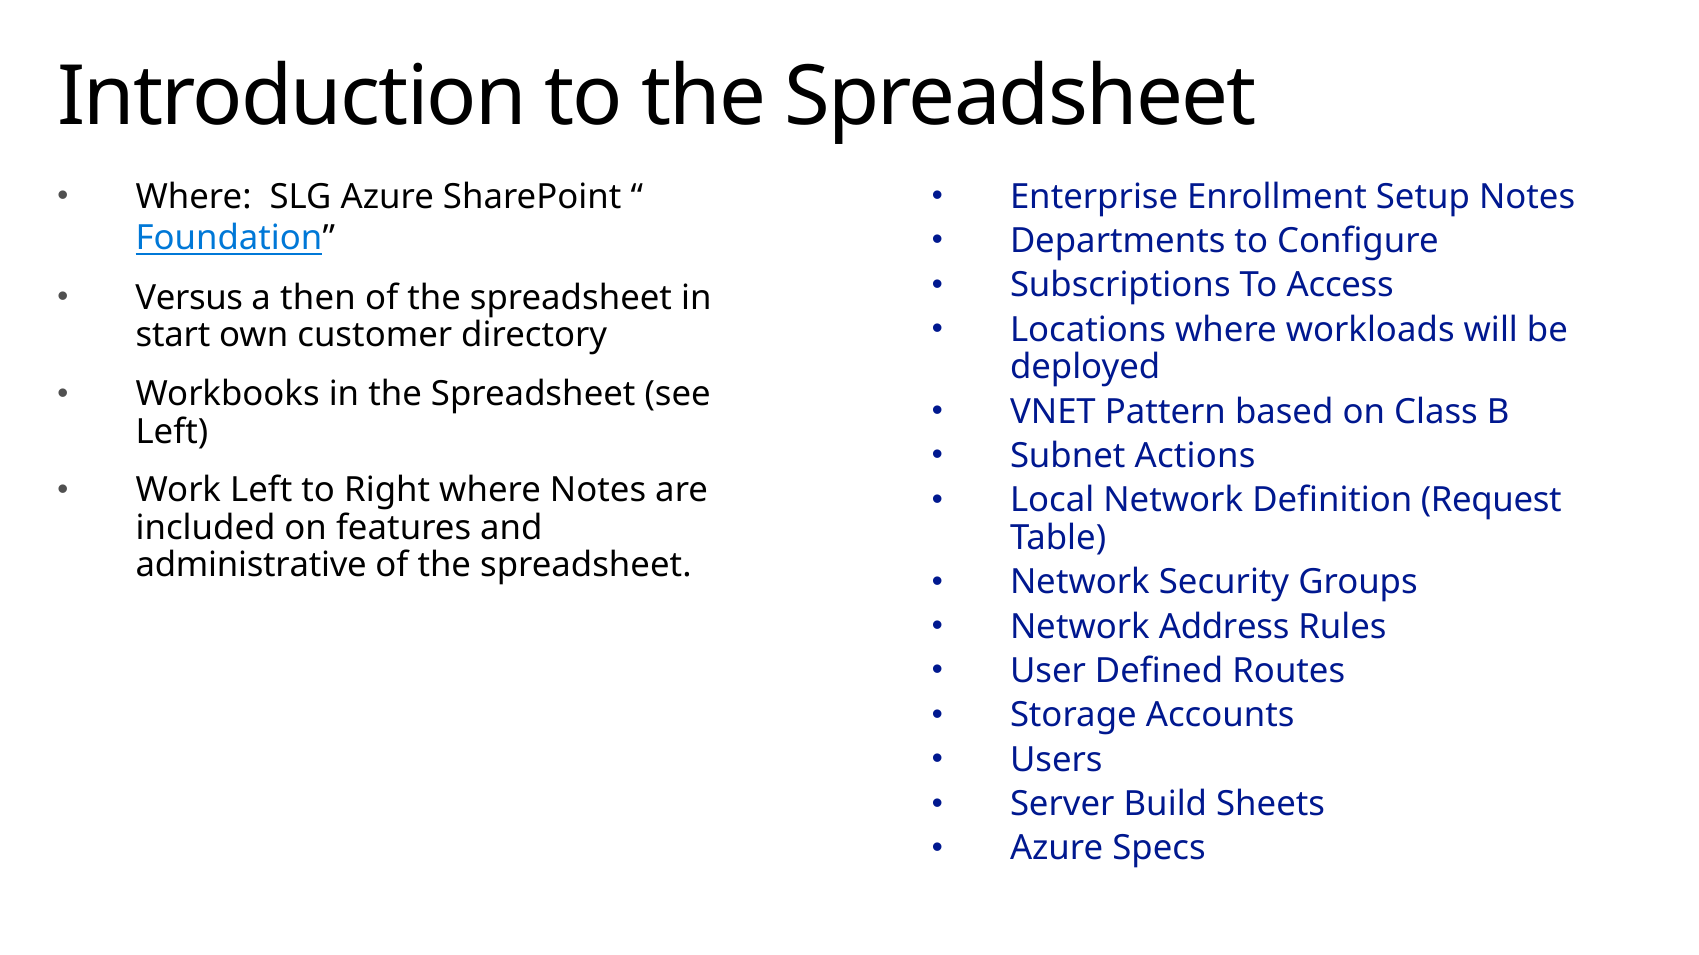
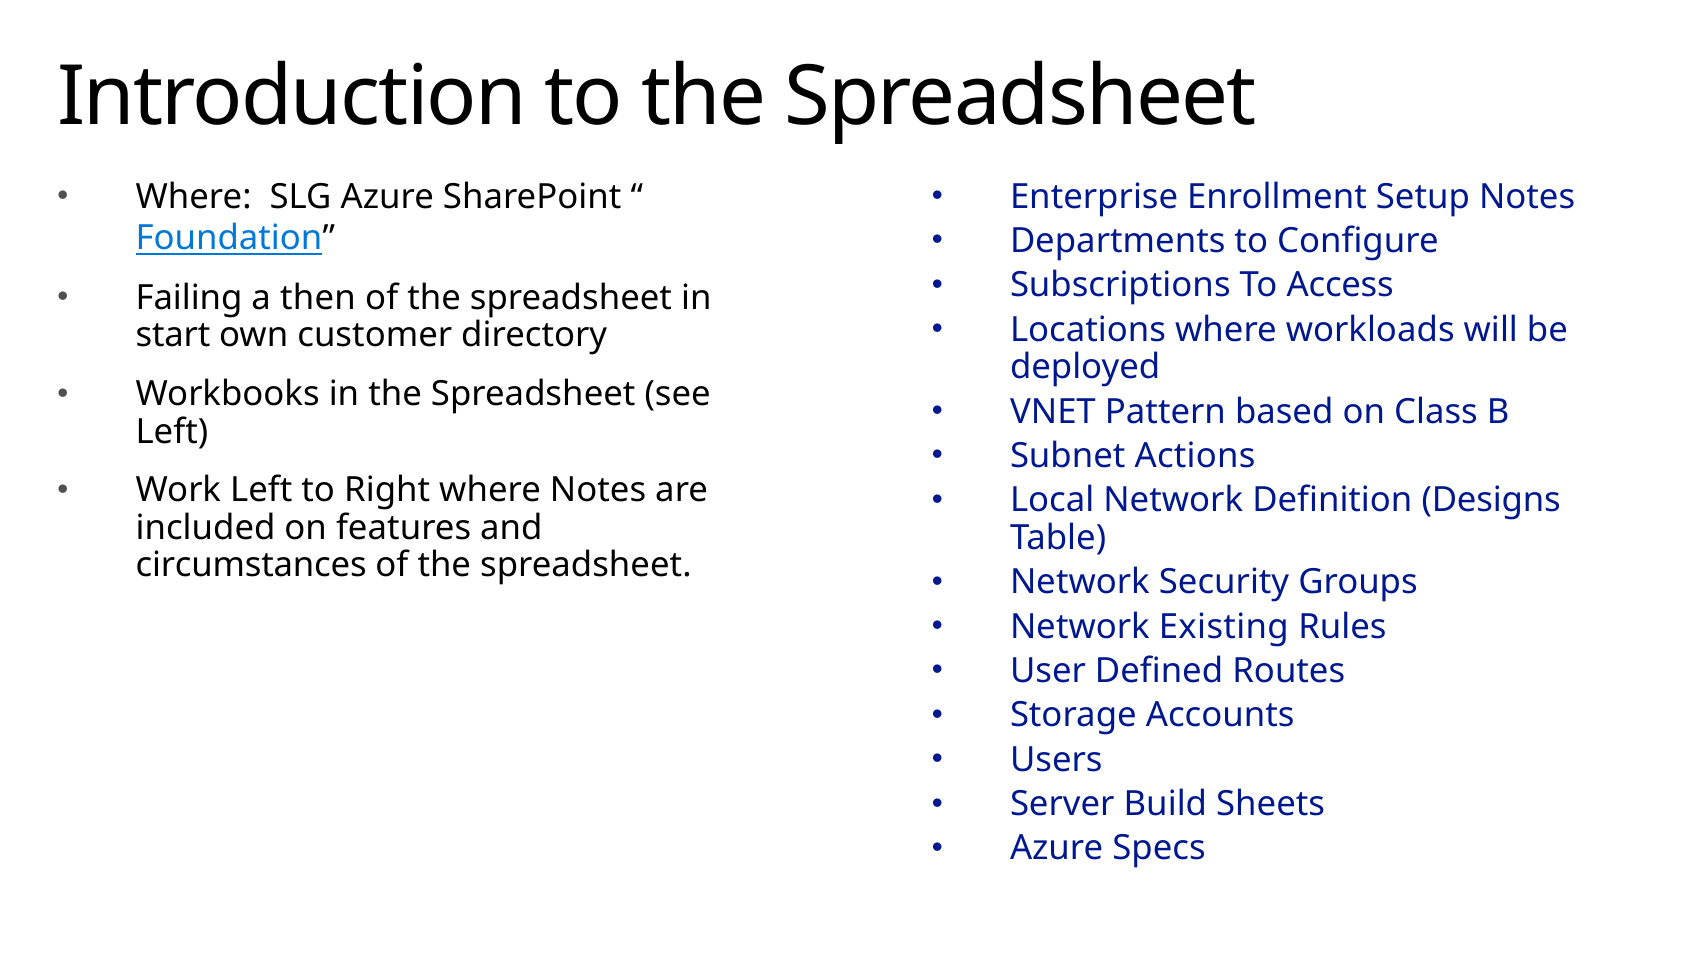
Versus: Versus -> Failing
Request: Request -> Designs
administrative: administrative -> circumstances
Address: Address -> Existing
